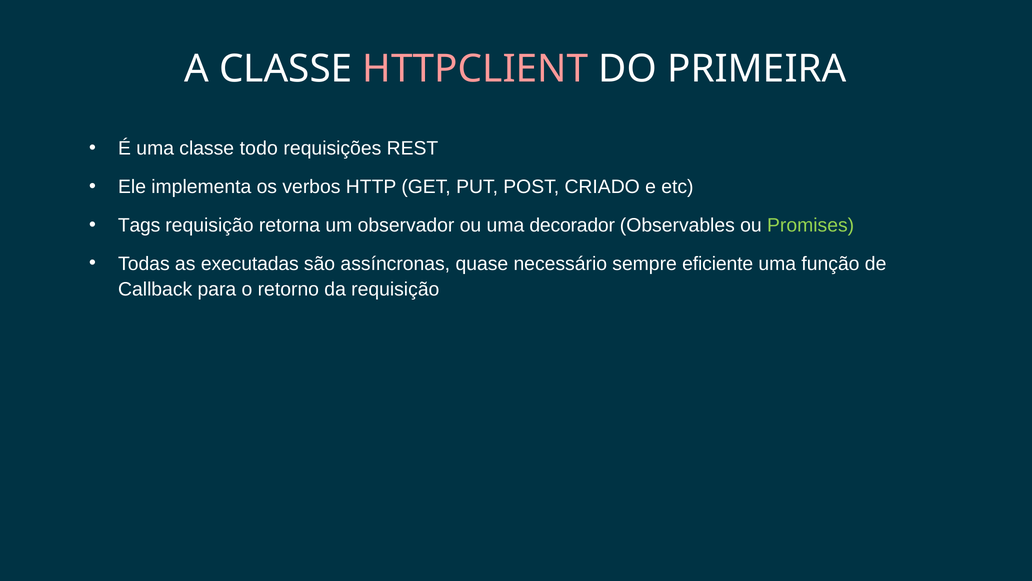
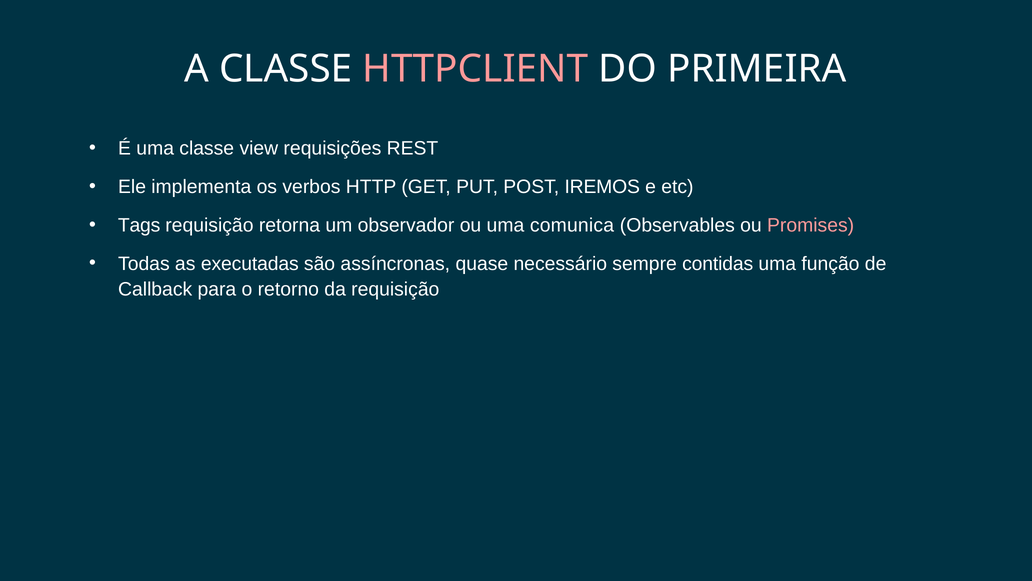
todo: todo -> view
CRIADO: CRIADO -> IREMOS
decorador: decorador -> comunica
Promises colour: light green -> pink
eficiente: eficiente -> contidas
